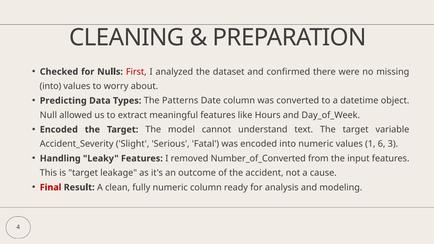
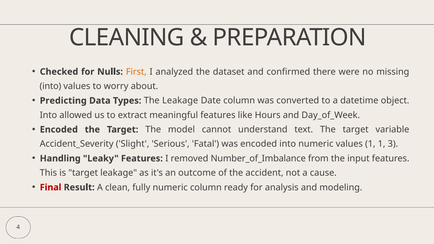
First colour: red -> orange
The Patterns: Patterns -> Leakage
Null at (48, 115): Null -> Into
1 6: 6 -> 1
Number_of_Converted: Number_of_Converted -> Number_of_Imbalance
